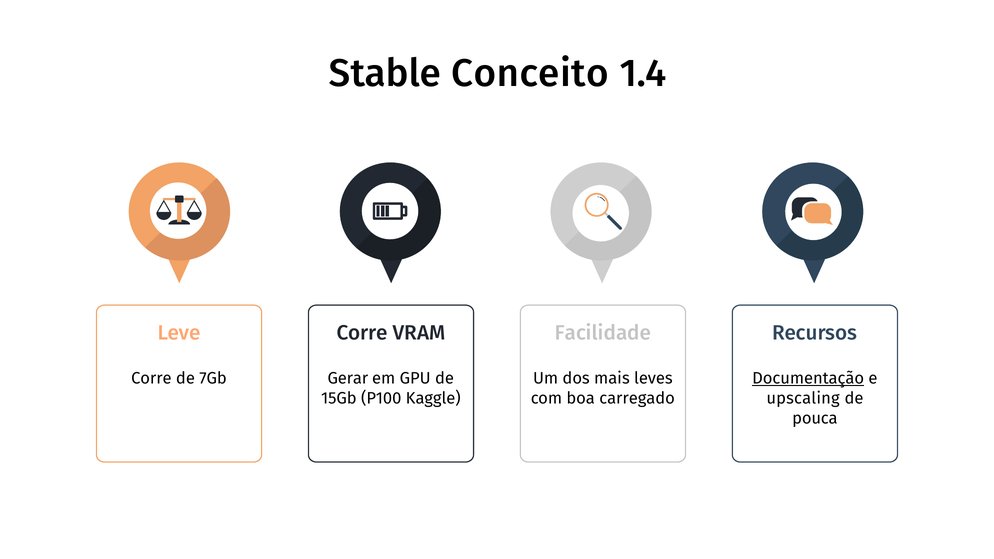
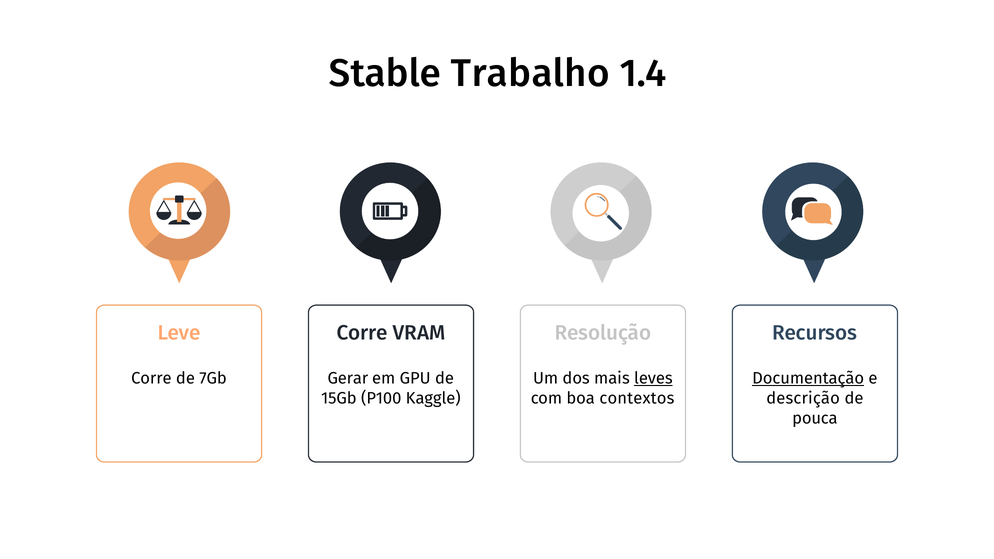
Conceito: Conceito -> Trabalho
Facilidade: Facilidade -> Resolução
leves underline: none -> present
carregado: carregado -> contextos
upscaling: upscaling -> descrição
